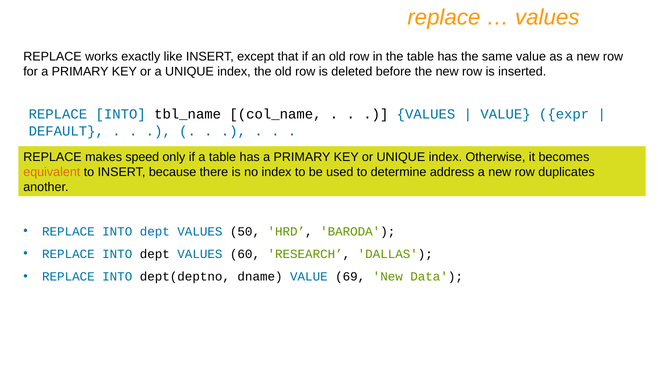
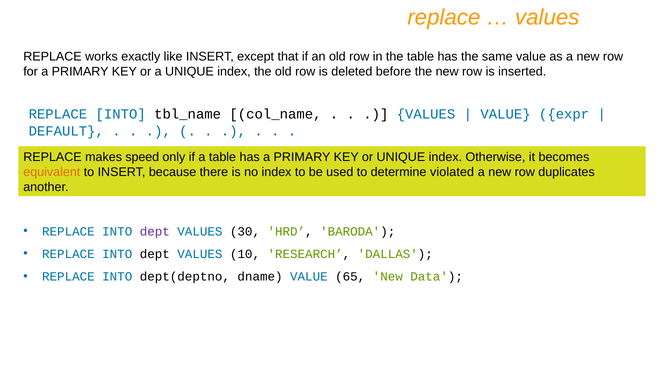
address: address -> violated
dept at (155, 231) colour: blue -> purple
50: 50 -> 30
60: 60 -> 10
69: 69 -> 65
